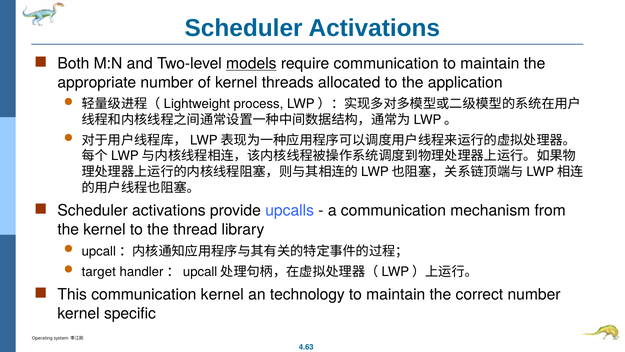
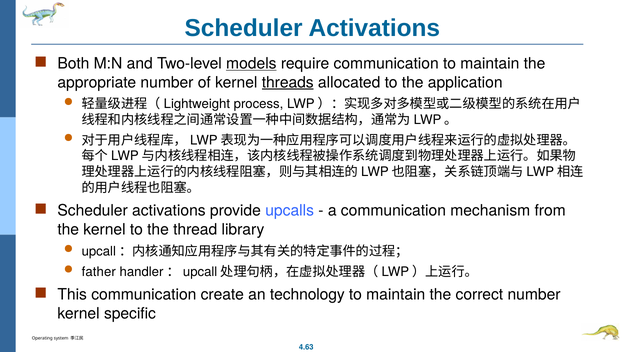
threads underline: none -> present
target: target -> father
communication kernel: kernel -> create
